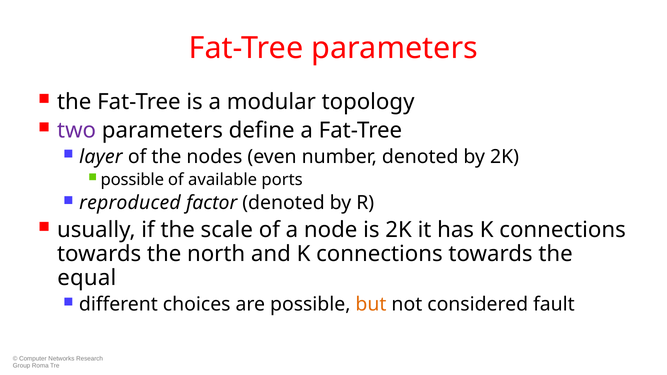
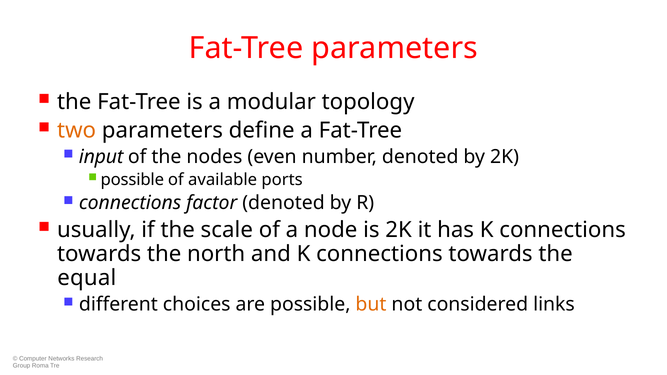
two colour: purple -> orange
layer: layer -> input
reproduced at (130, 203): reproduced -> connections
fault: fault -> links
